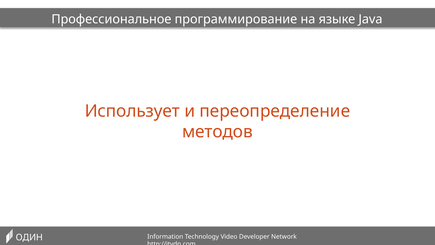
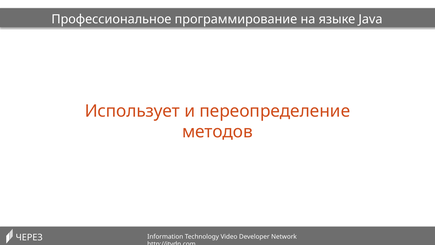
ОДИН: ОДИН -> ЧЕРЕЗ
